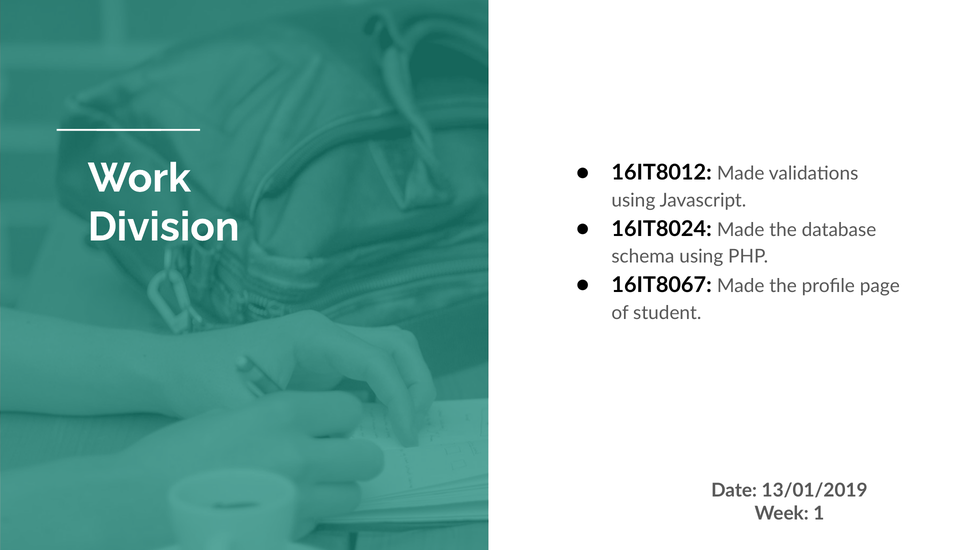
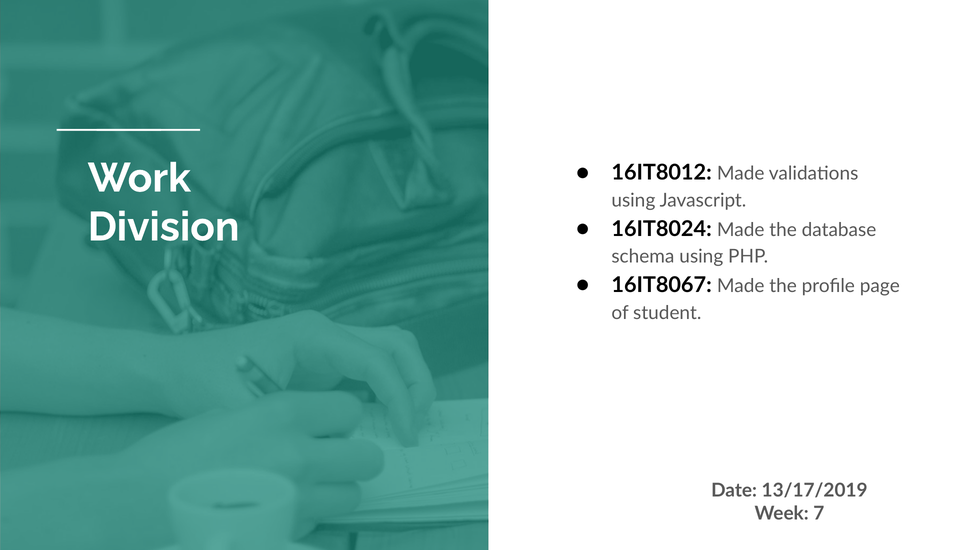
13/01/2019: 13/01/2019 -> 13/17/2019
1: 1 -> 7
